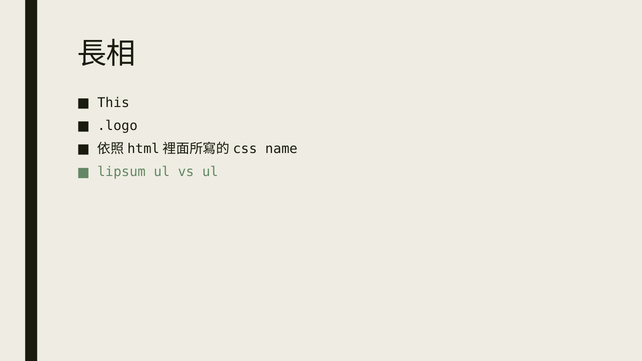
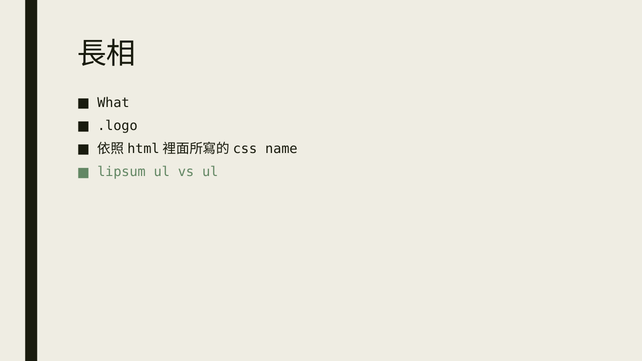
This: This -> What
